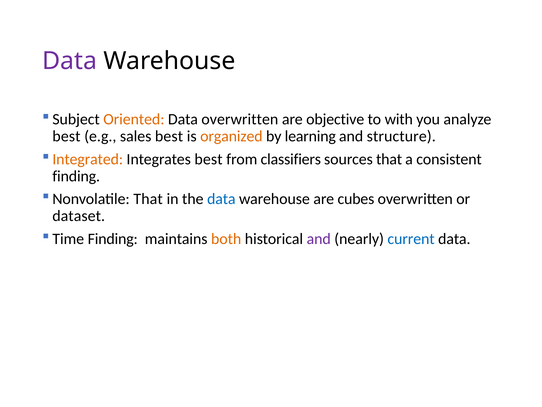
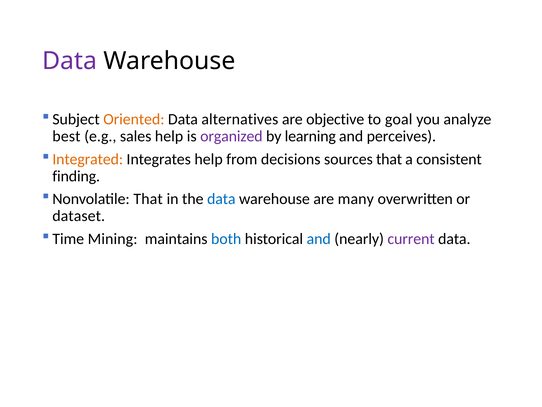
Data overwritten: overwritten -> alternatives
with: with -> goal
sales best: best -> help
organized colour: orange -> purple
structure: structure -> perceives
Integrates best: best -> help
classifiers: classifiers -> decisions
cubes: cubes -> many
Time Finding: Finding -> Mining
both colour: orange -> blue
and at (319, 238) colour: purple -> blue
current colour: blue -> purple
